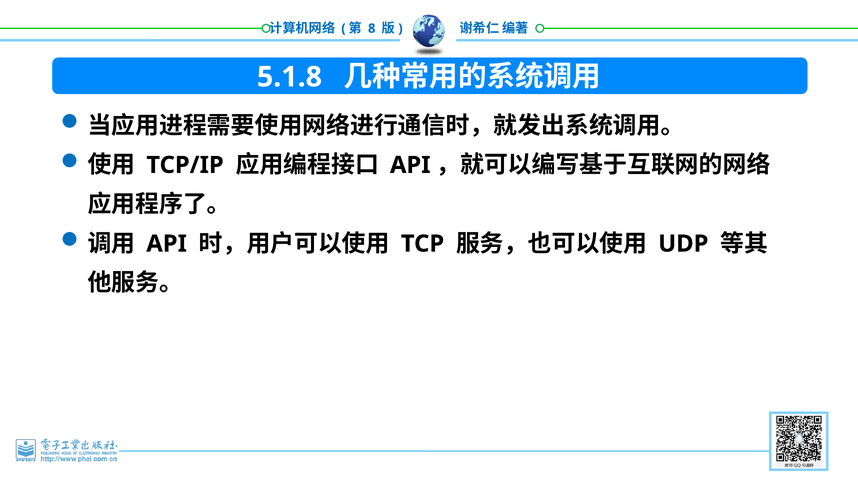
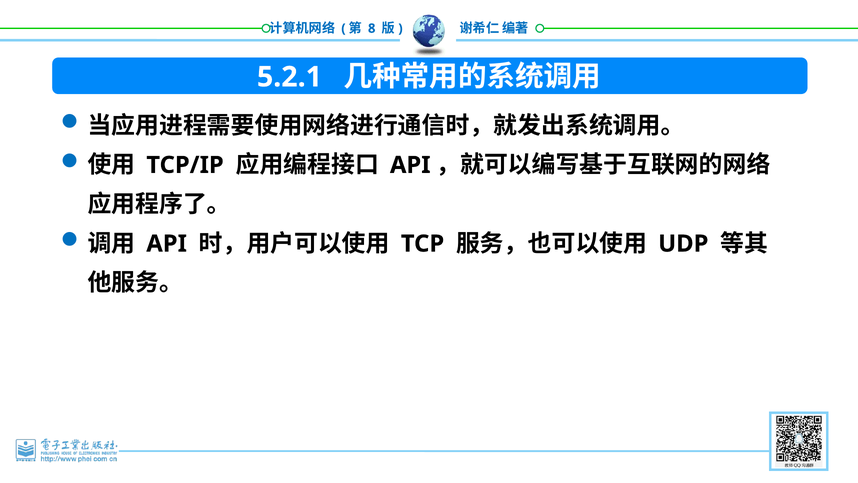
5.1.8: 5.1.8 -> 5.2.1
